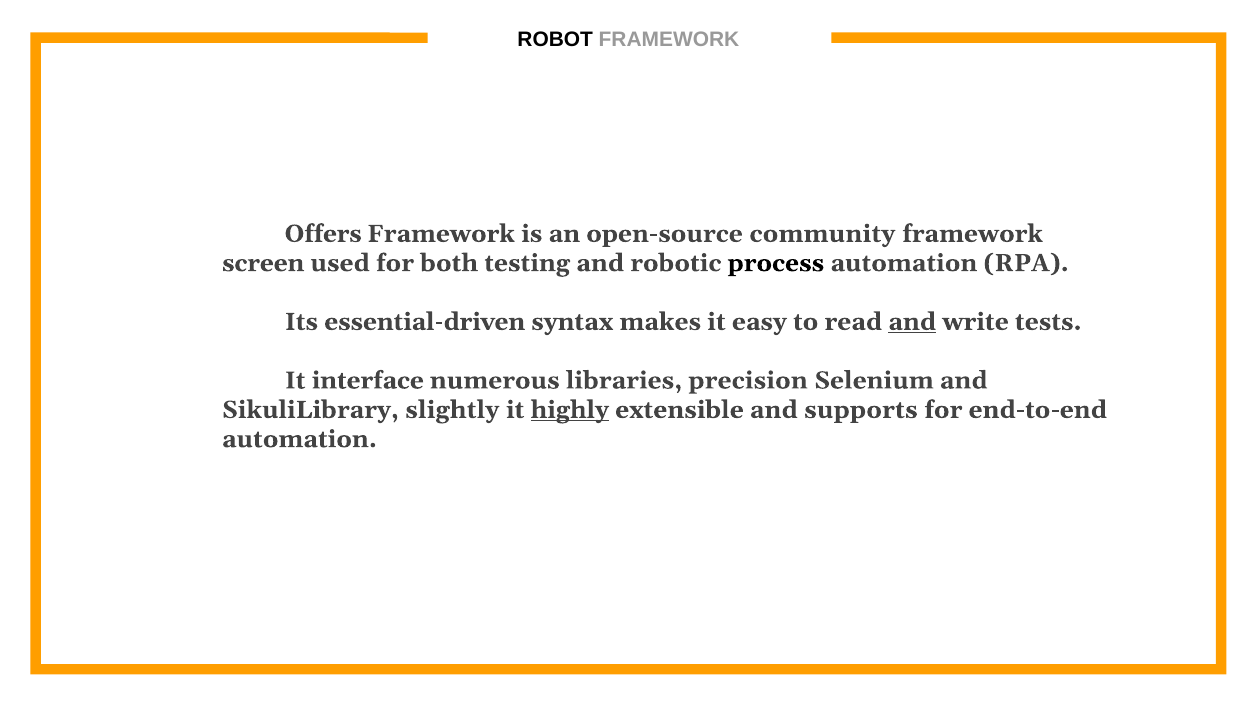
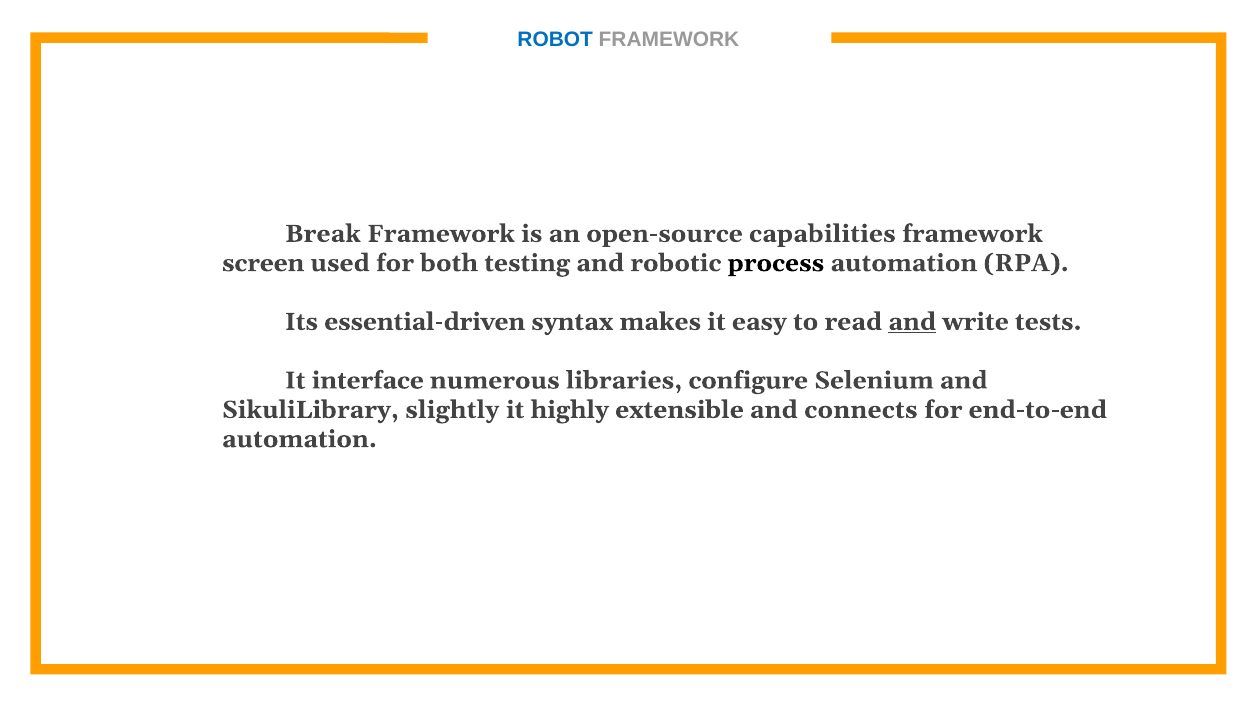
ROBOT colour: black -> blue
Offers: Offers -> Break
community: community -> capabilities
precision: precision -> configure
highly underline: present -> none
supports: supports -> connects
